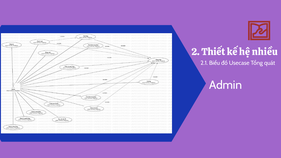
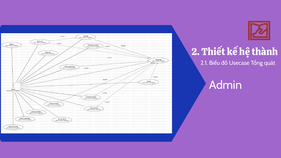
nhiều: nhiều -> thành
